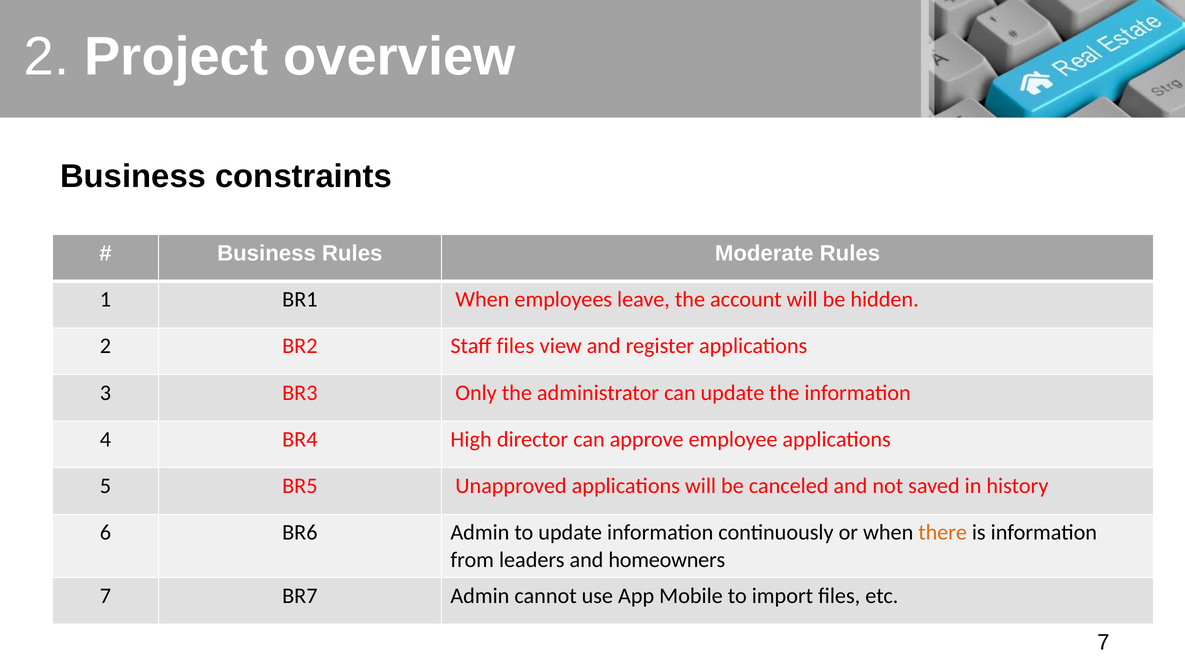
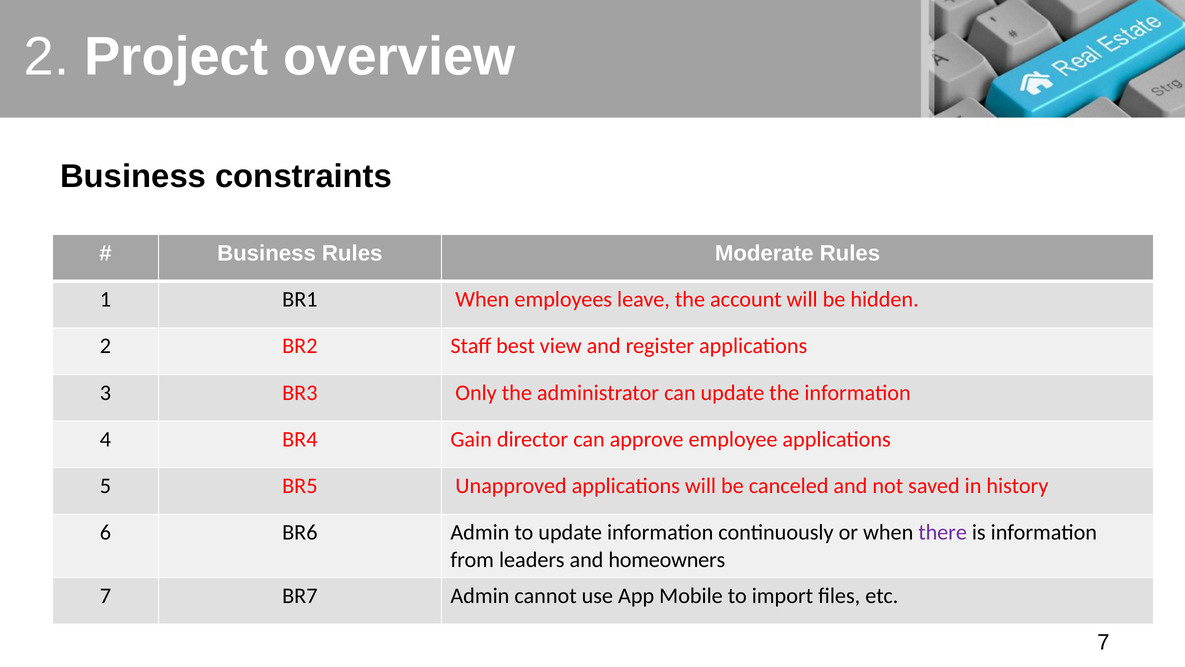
Staff files: files -> best
High: High -> Gain
there colour: orange -> purple
